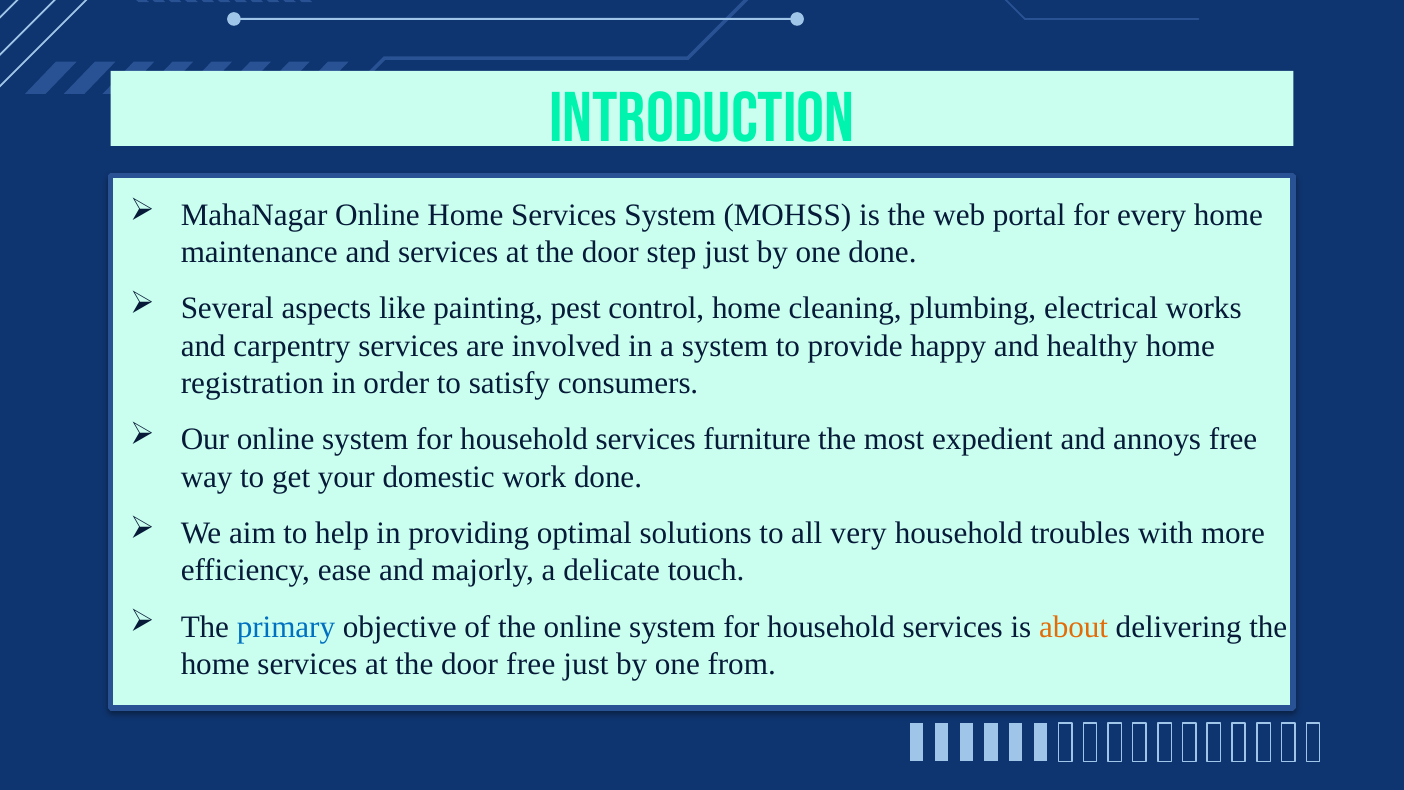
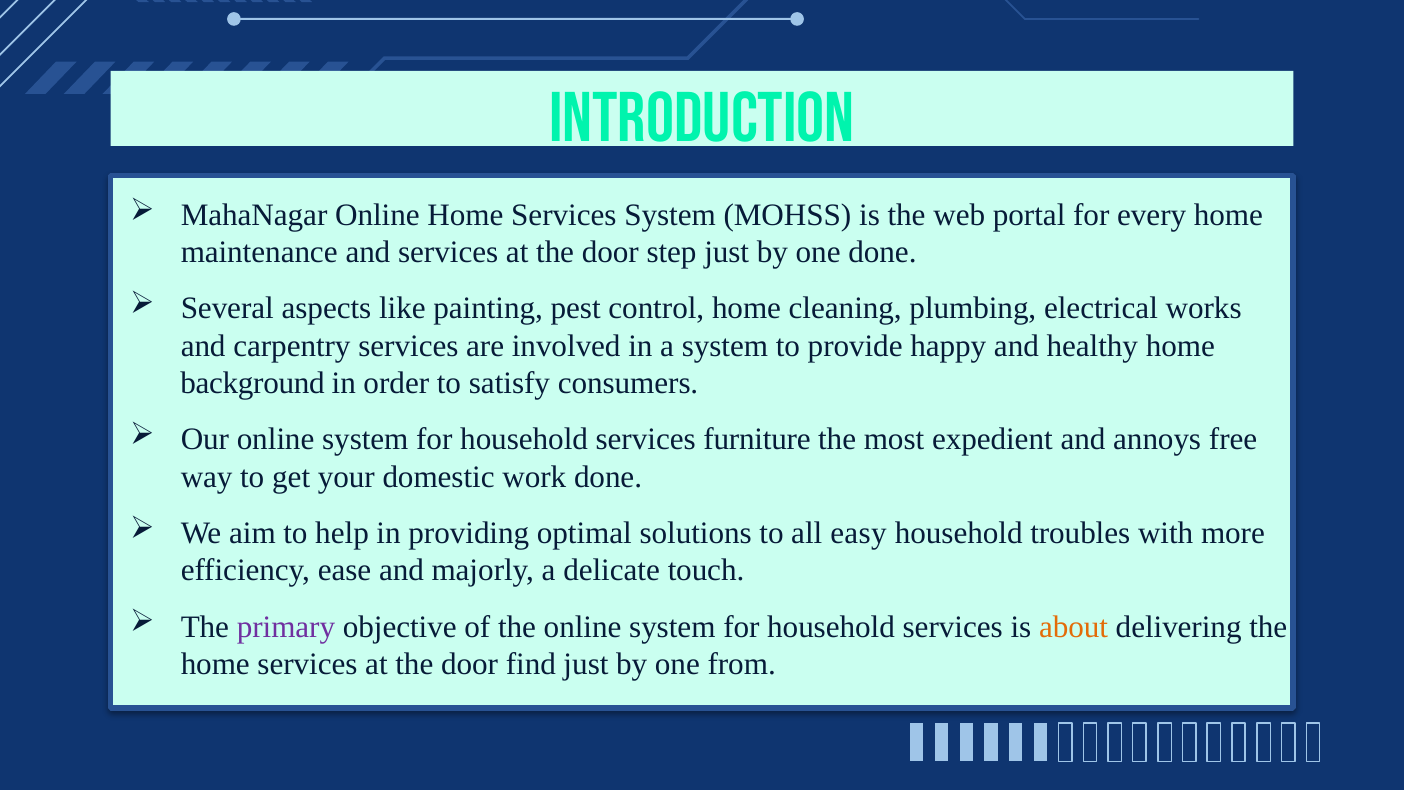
registration: registration -> background
very: very -> easy
primary colour: blue -> purple
door free: free -> find
